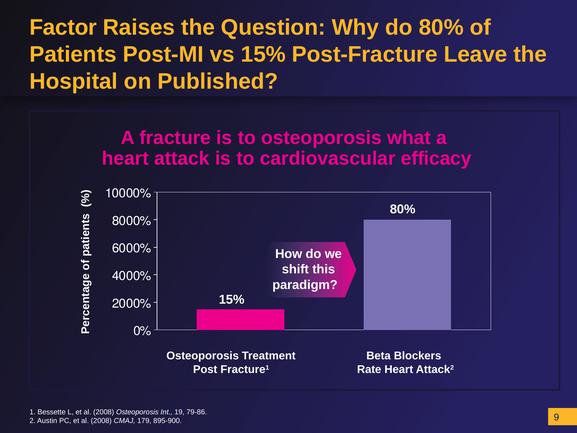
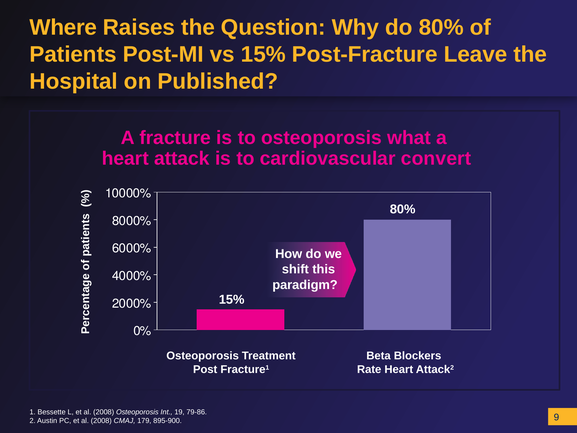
Factor: Factor -> Where
efficacy: efficacy -> convert
